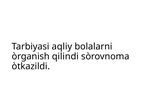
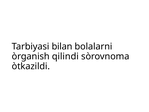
aqliy: aqliy -> bilan
